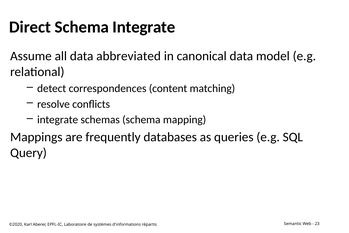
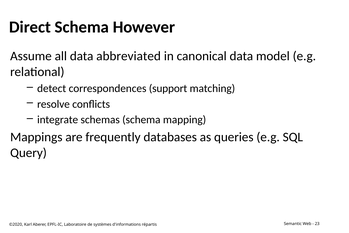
Schema Integrate: Integrate -> However
content: content -> support
